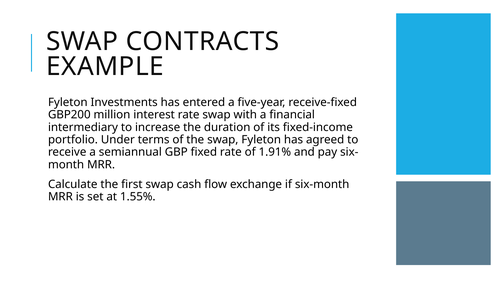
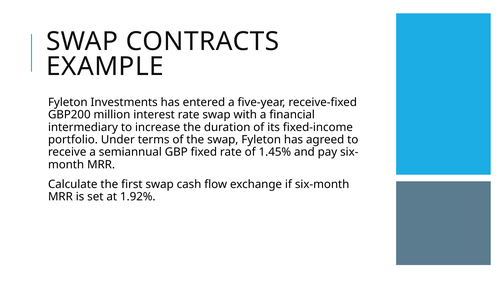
1.91%: 1.91% -> 1.45%
1.55%: 1.55% -> 1.92%
